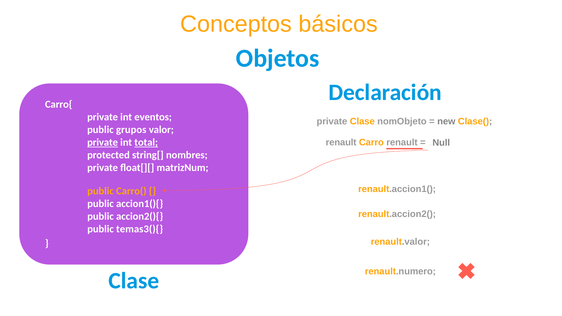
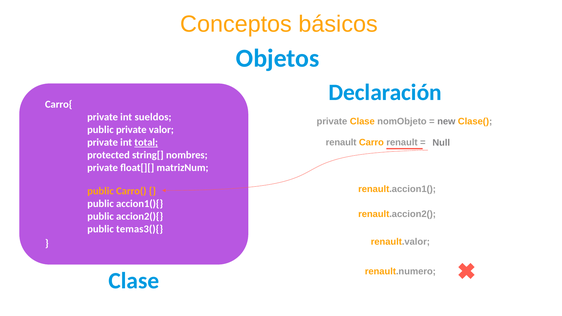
eventos: eventos -> sueldos
public grupos: grupos -> private
private at (103, 142) underline: present -> none
